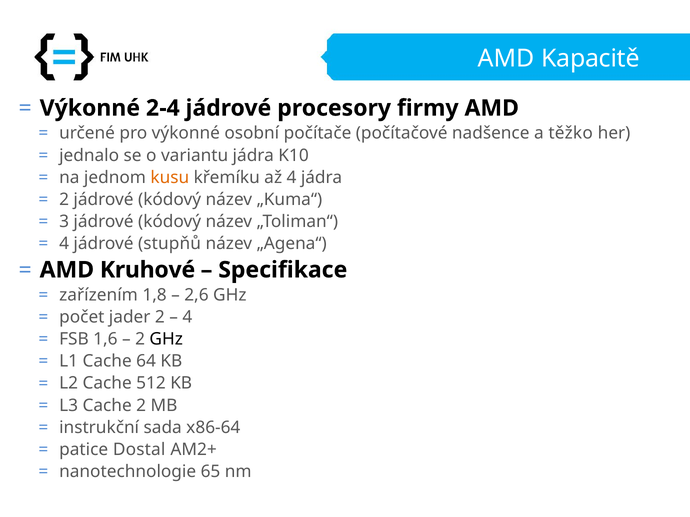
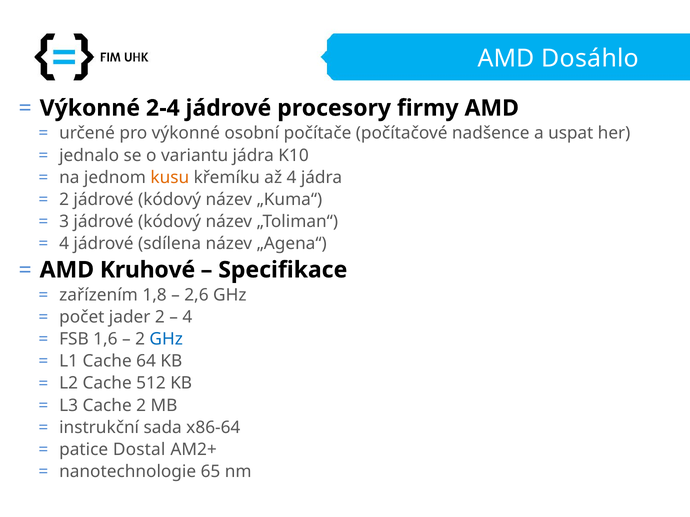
Kapacitě: Kapacitě -> Dosáhlo
těžko: těžko -> uspat
stupňů: stupňů -> sdílena
GHz at (166, 339) colour: black -> blue
